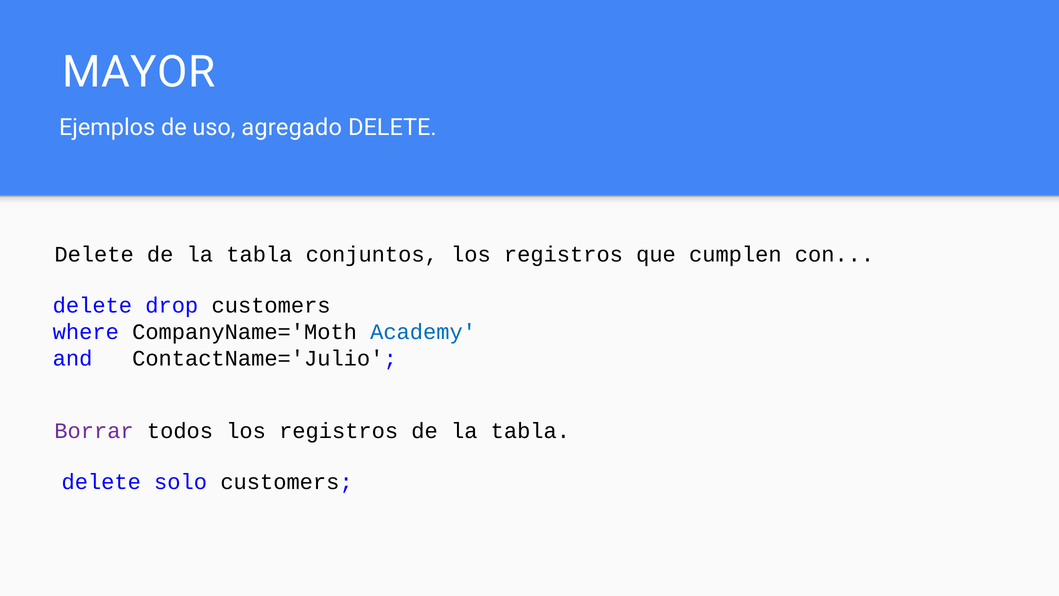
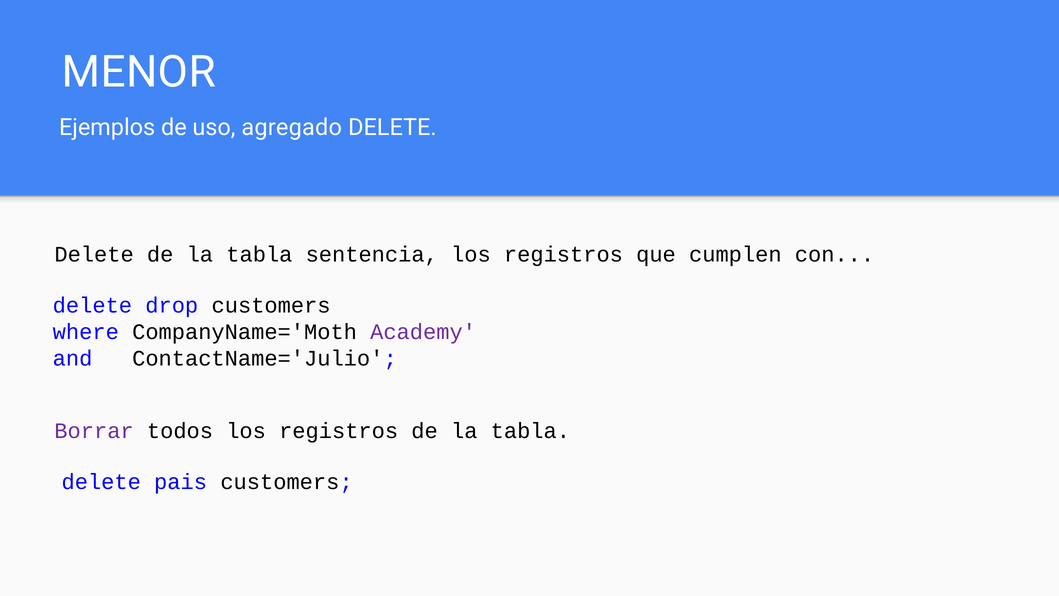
MAYOR: MAYOR -> MENOR
conjuntos: conjuntos -> sentencia
Academy colour: blue -> purple
solo: solo -> pais
